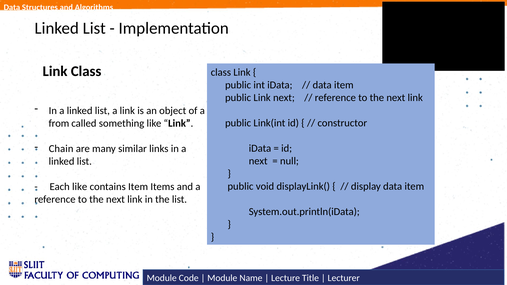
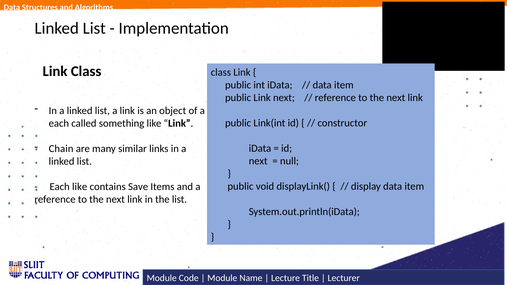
from at (59, 123): from -> each
contains Item: Item -> Save
